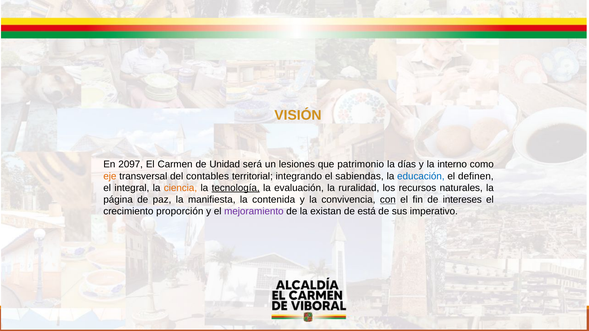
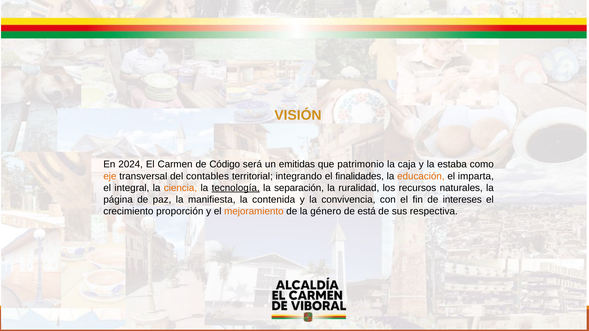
2097: 2097 -> 2024
Unidad: Unidad -> Código
lesiones: lesiones -> emitidas
días: días -> caja
interno: interno -> estaba
sabiendas: sabiendas -> finalidades
educación colour: blue -> orange
definen: definen -> imparta
evaluación: evaluación -> separación
con underline: present -> none
mejoramiento colour: purple -> orange
existan: existan -> género
imperativo: imperativo -> respectiva
